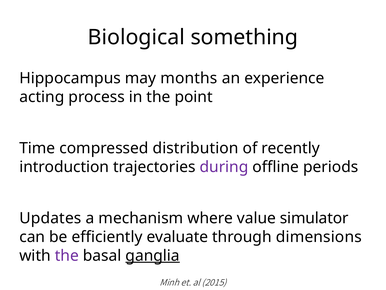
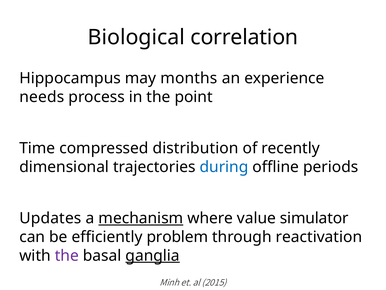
something: something -> correlation
acting: acting -> needs
introduction: introduction -> dimensional
during colour: purple -> blue
mechanism underline: none -> present
evaluate: evaluate -> problem
dimensions: dimensions -> reactivation
